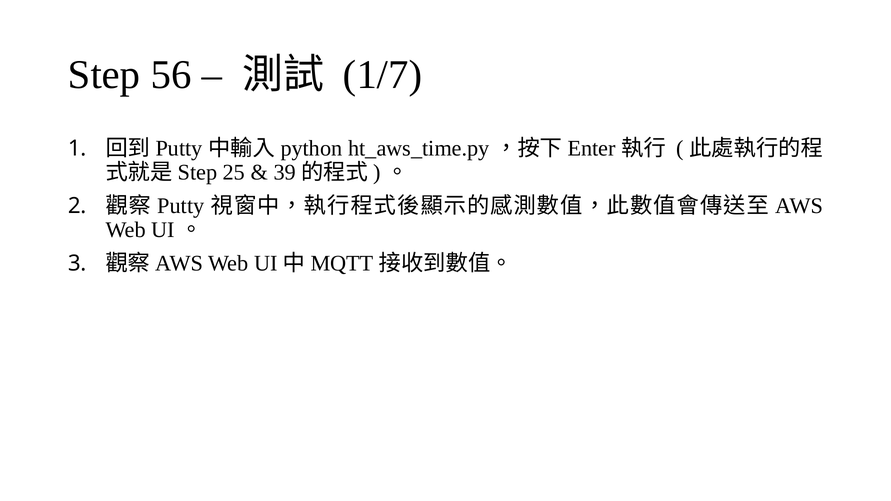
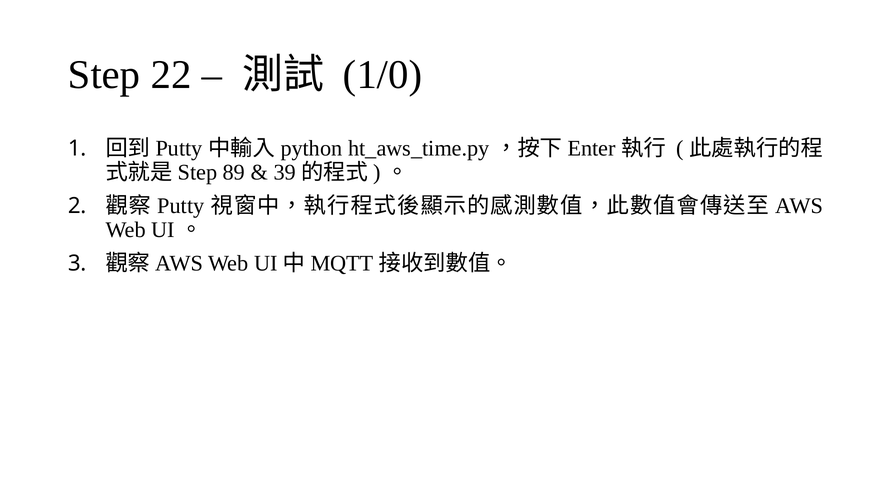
56: 56 -> 22
1/7: 1/7 -> 1/0
25: 25 -> 89
